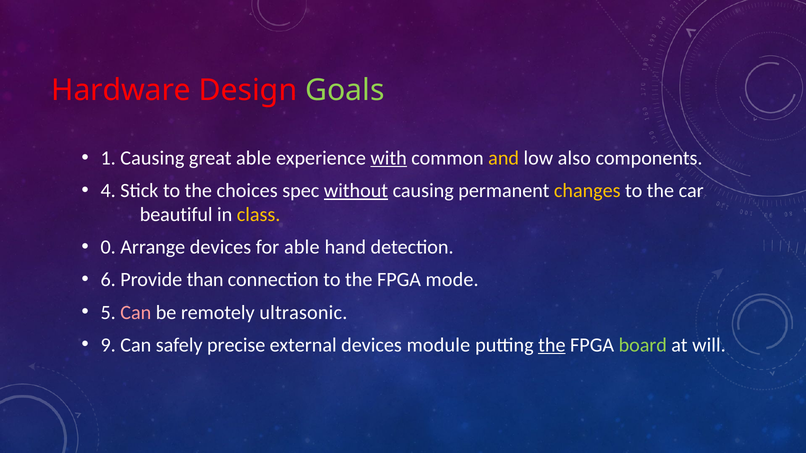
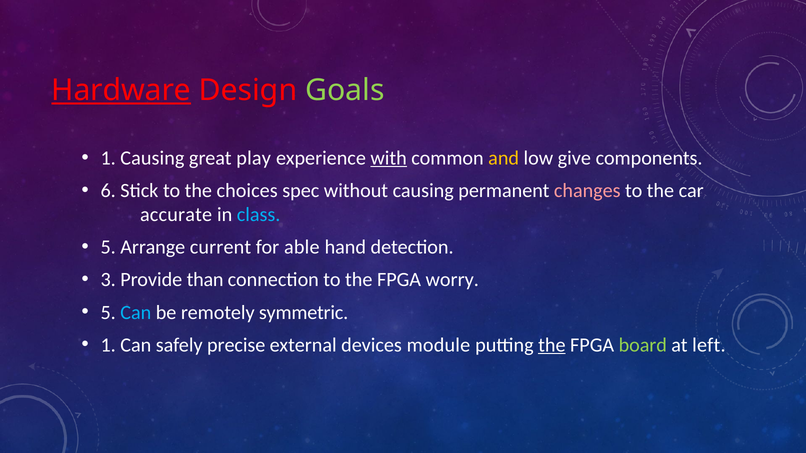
Hardware underline: none -> present
great able: able -> play
also: also -> give
4: 4 -> 6
without underline: present -> none
changes colour: yellow -> pink
beautiful: beautiful -> accurate
class colour: yellow -> light blue
0 at (108, 247): 0 -> 5
Arrange devices: devices -> current
6: 6 -> 3
mode: mode -> worry
Can at (136, 313) colour: pink -> light blue
ultrasonic: ultrasonic -> symmetric
9 at (108, 345): 9 -> 1
will: will -> left
